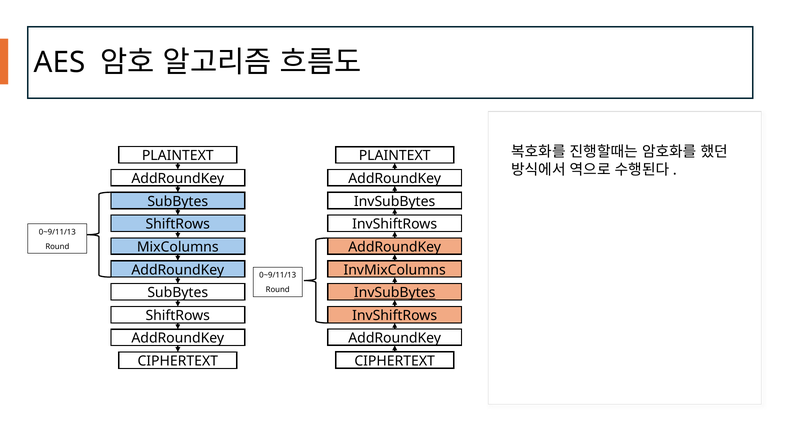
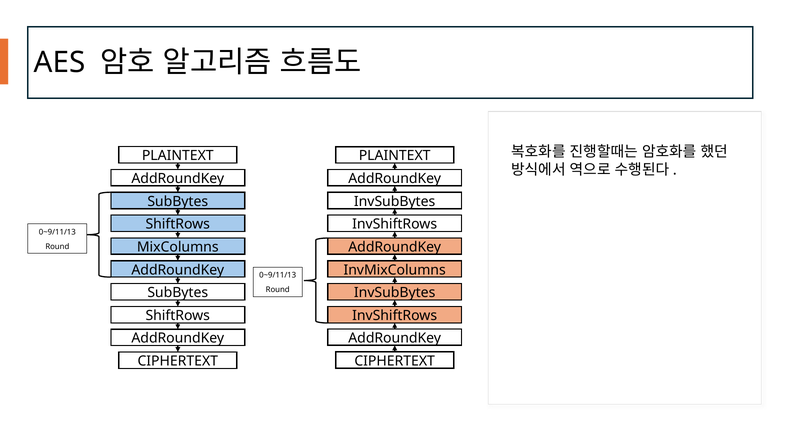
InvSubBytes at (395, 293) underline: present -> none
